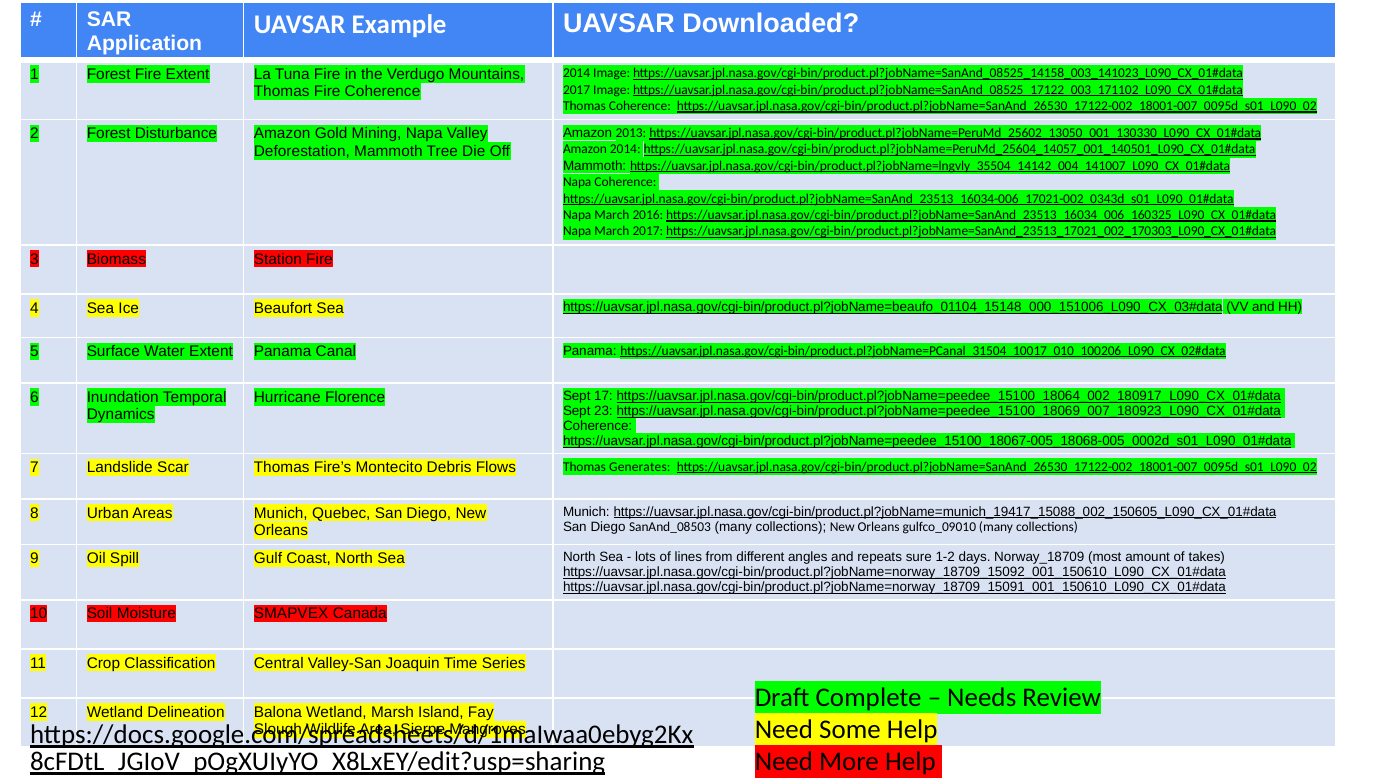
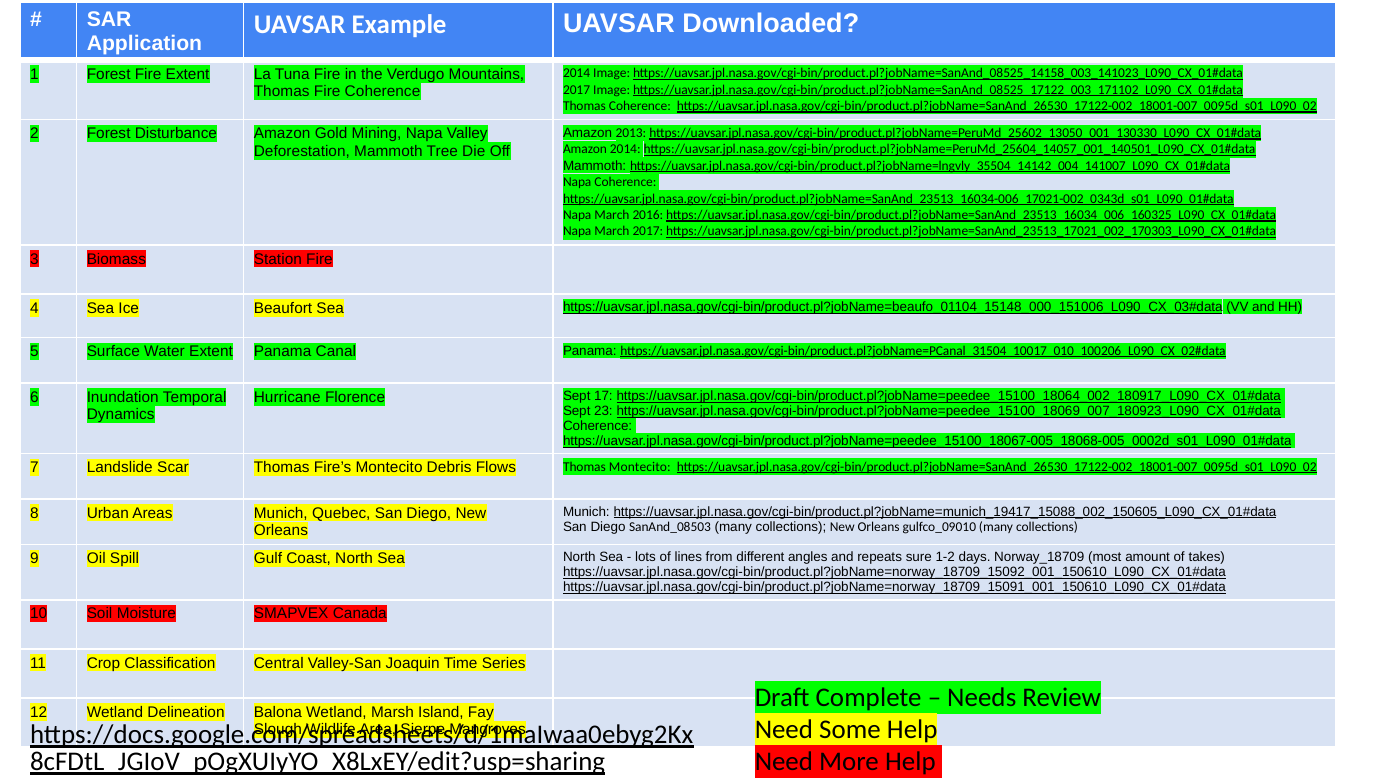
Thomas Generates: Generates -> Montecito
